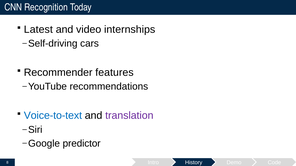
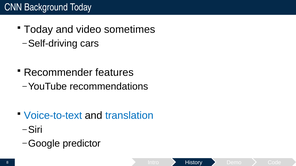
Recognition: Recognition -> Background
Latest at (38, 29): Latest -> Today
internships: internships -> sometimes
translation colour: purple -> blue
